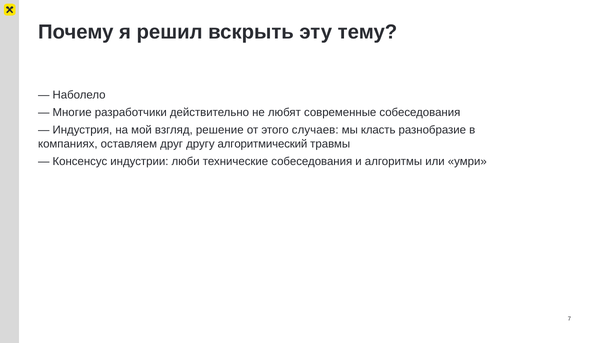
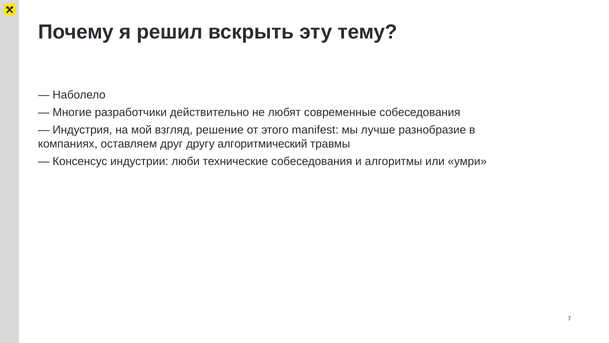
случаев: случаев -> manifest
класть: класть -> лучше
